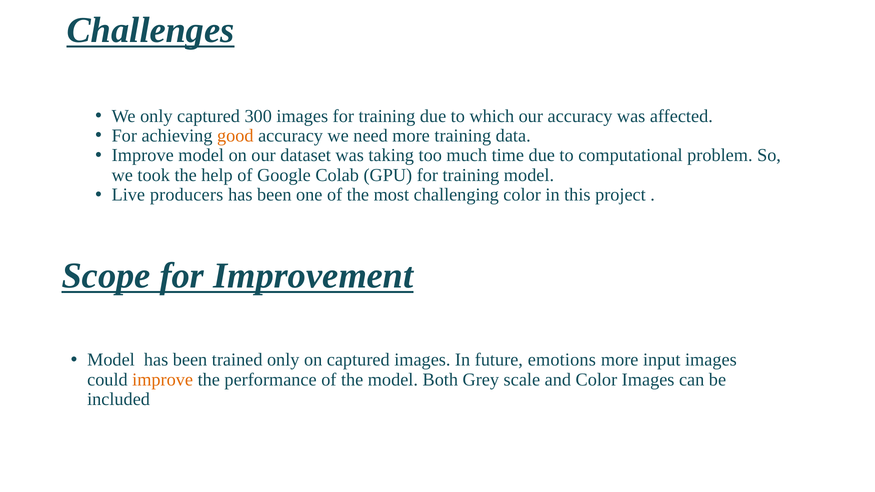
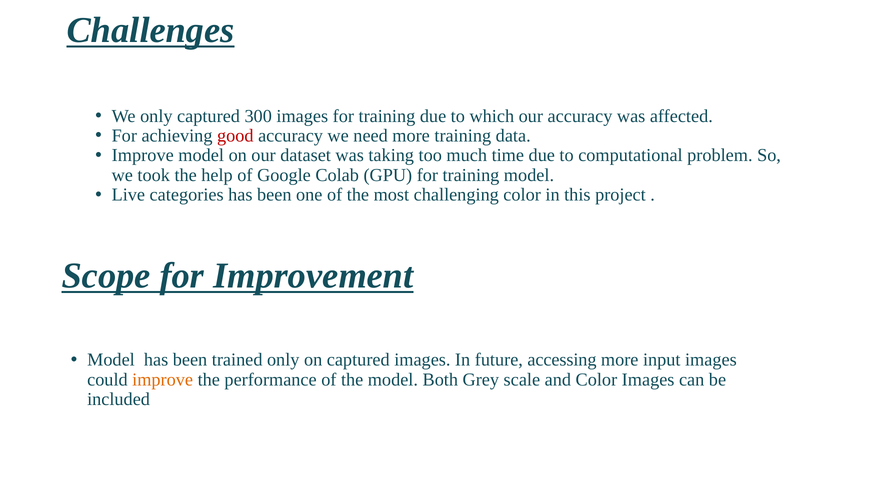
good colour: orange -> red
producers: producers -> categories
emotions: emotions -> accessing
